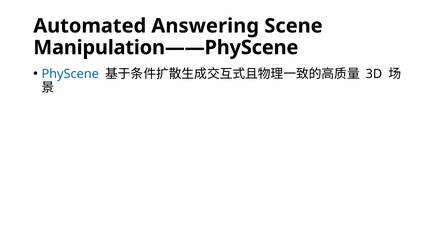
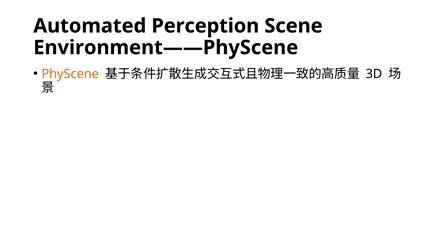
Answering: Answering -> Perception
Manipulation——PhyScene: Manipulation——PhyScene -> Environment——PhyScene
PhyScene colour: blue -> orange
